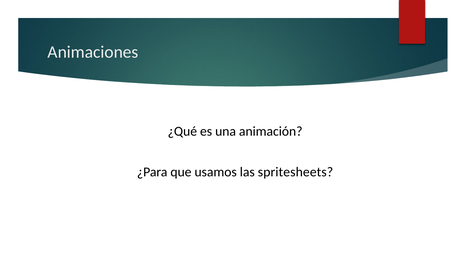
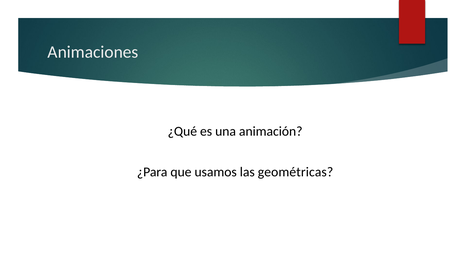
spritesheets: spritesheets -> geométricas
